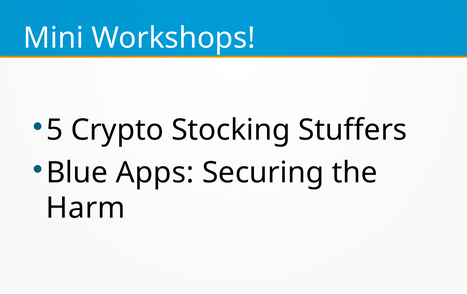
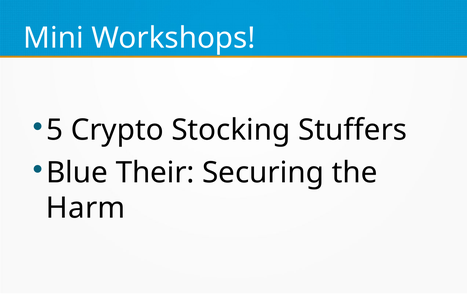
Apps: Apps -> Their
